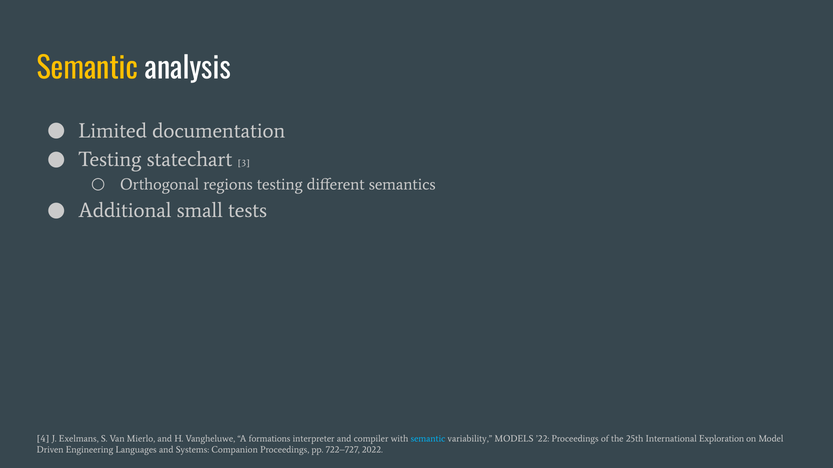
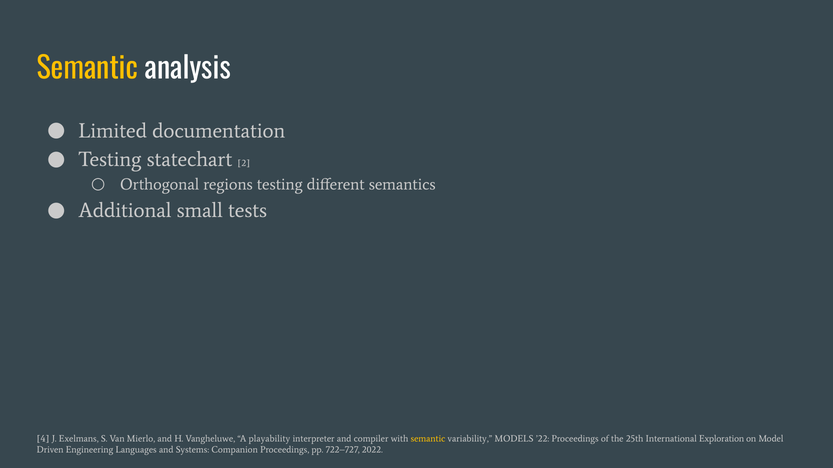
3: 3 -> 2
formations: formations -> playability
semantic at (428, 439) colour: light blue -> yellow
